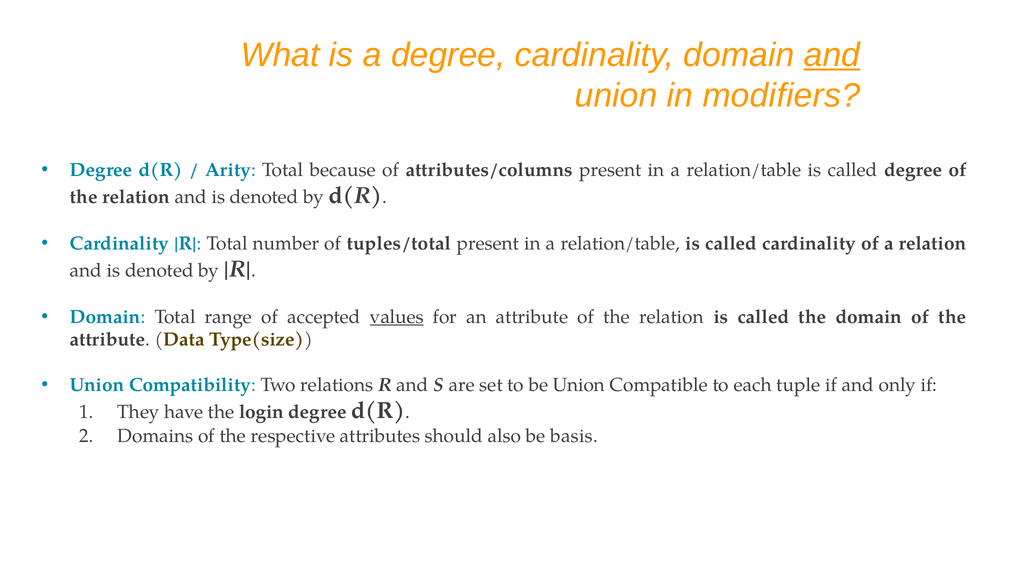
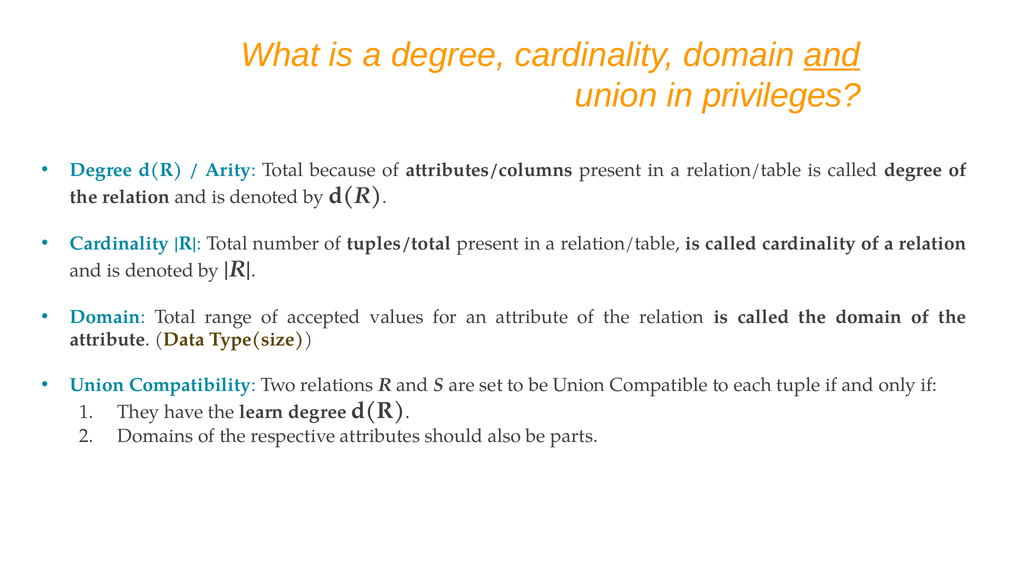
modifiers: modifiers -> privileges
values underline: present -> none
login: login -> learn
basis: basis -> parts
